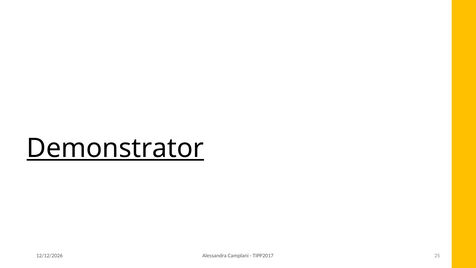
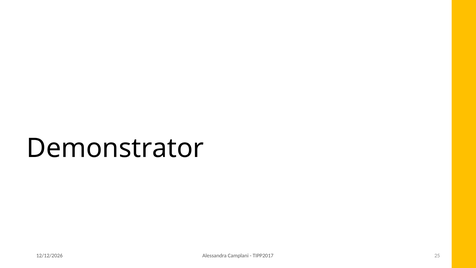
Demonstrator underline: present -> none
